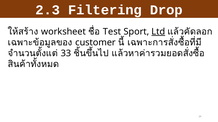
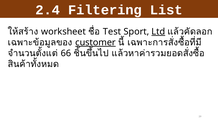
2.3: 2.3 -> 2.4
Drop: Drop -> List
customer underline: none -> present
33: 33 -> 66
